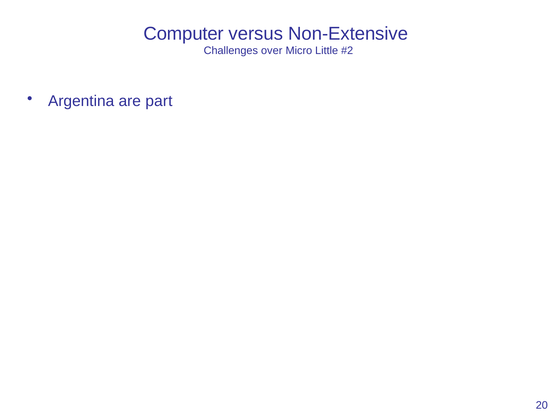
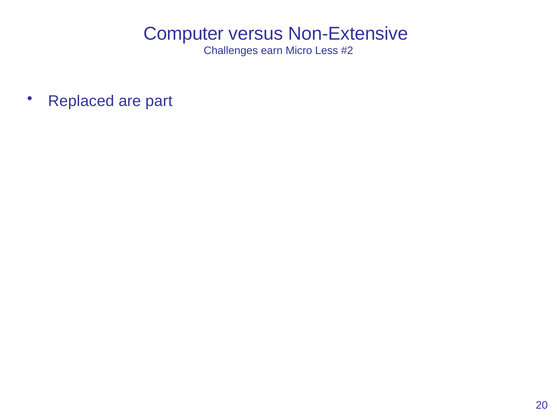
over: over -> earn
Little: Little -> Less
Argentina: Argentina -> Replaced
